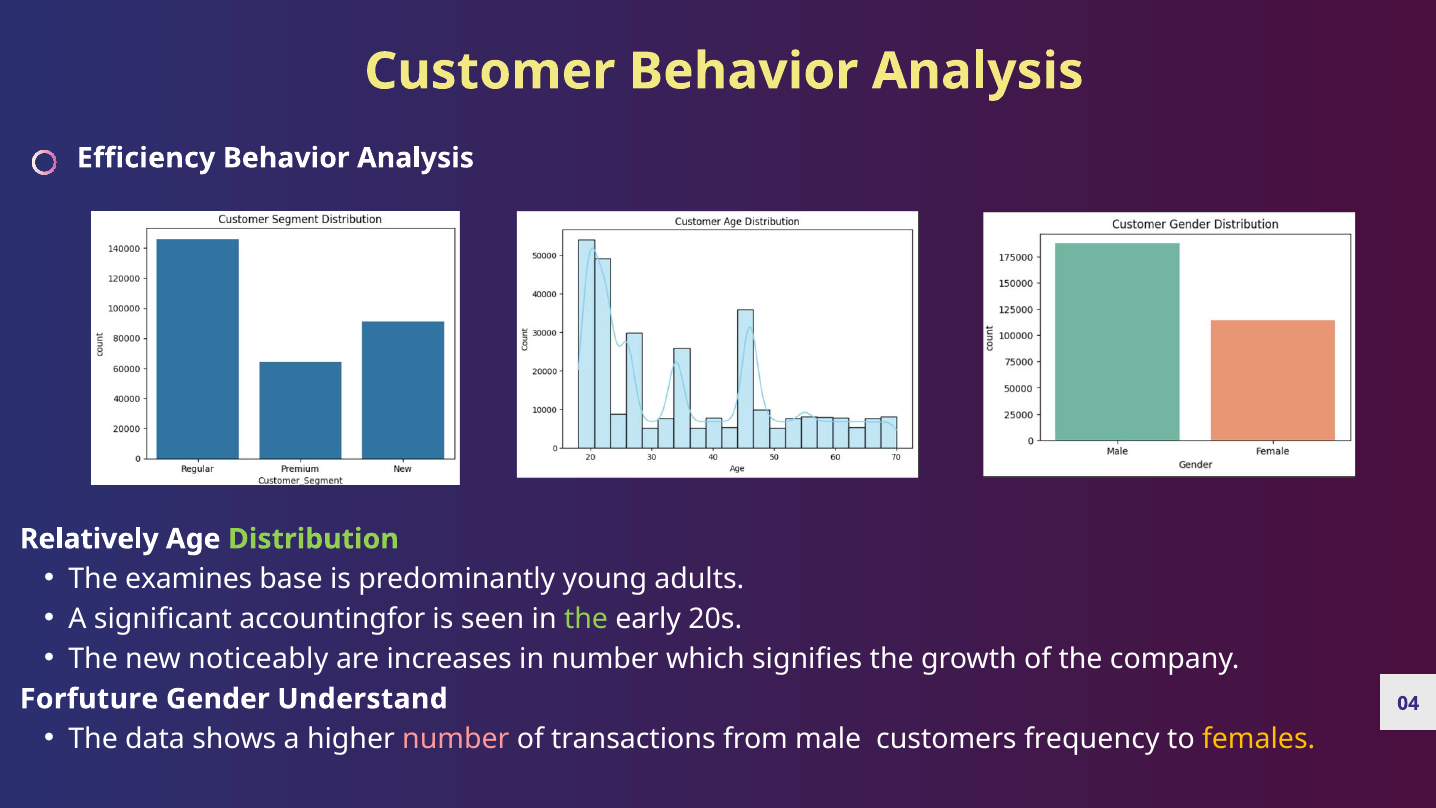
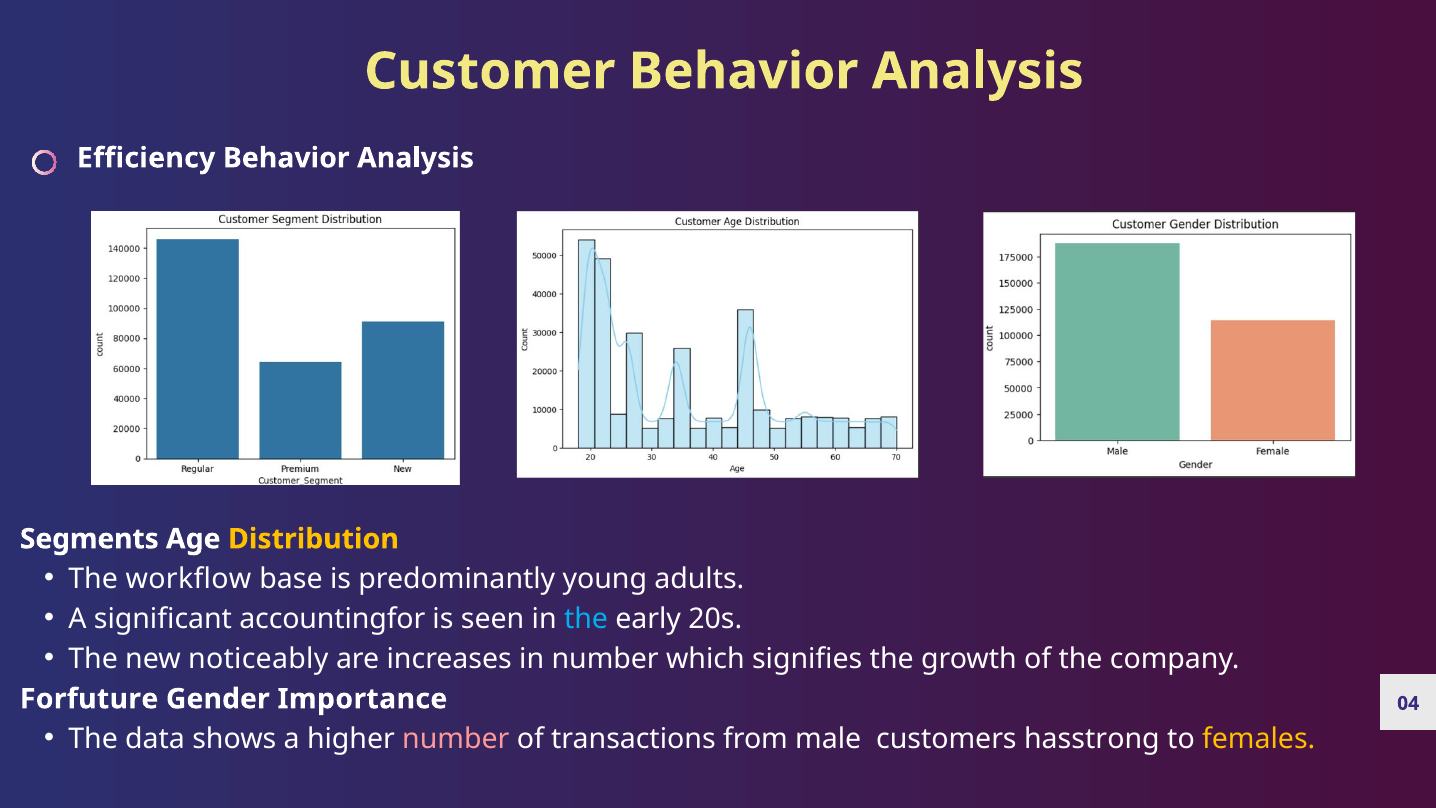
Relatively: Relatively -> Segments
Distribution colour: light green -> yellow
examines: examines -> workflow
the at (586, 619) colour: light green -> light blue
Understand: Understand -> Importance
frequency: frequency -> hasstrong
